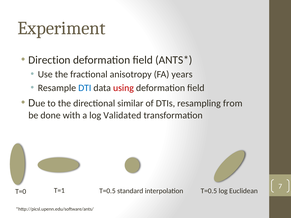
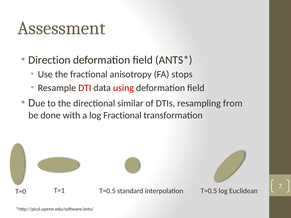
Experiment: Experiment -> Assessment
years: years -> stops
DTI colour: blue -> red
log Validated: Validated -> Fractional
